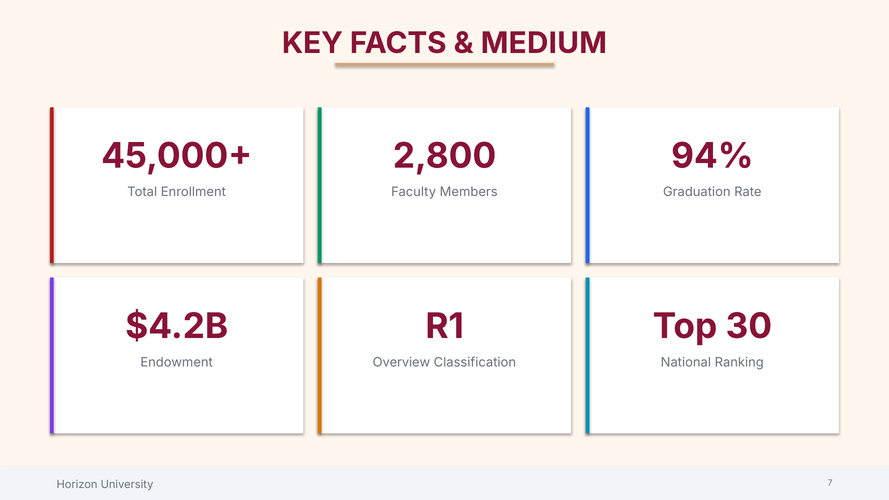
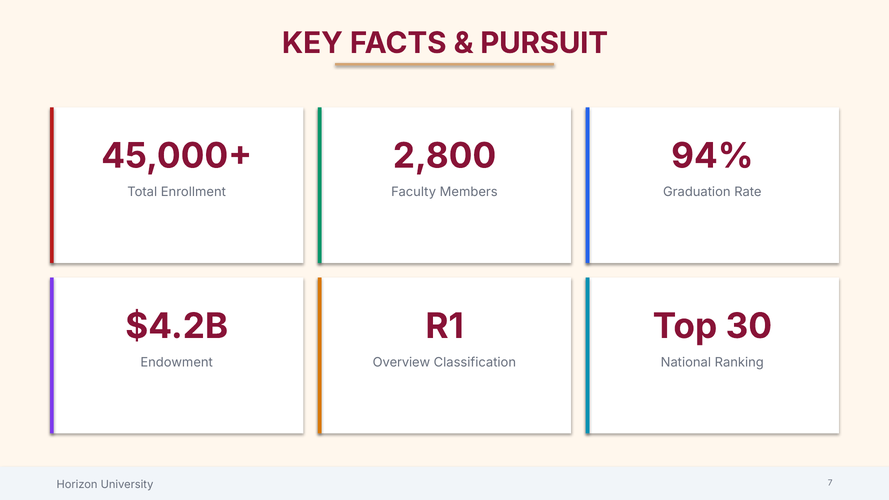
MEDIUM: MEDIUM -> PURSUIT
